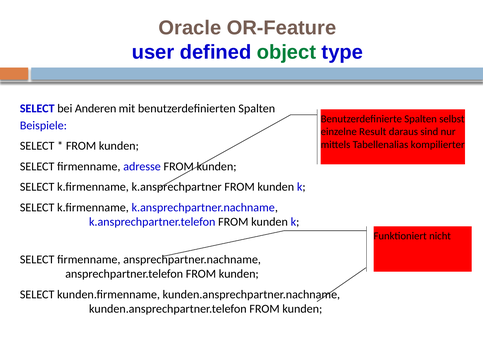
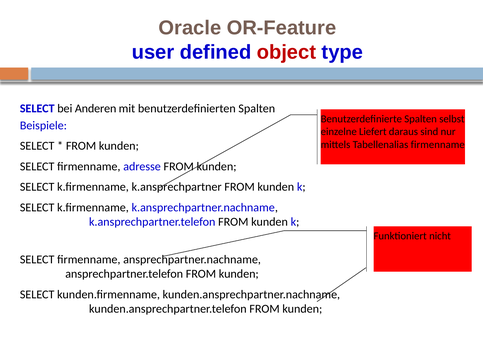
object colour: green -> red
Result: Result -> Liefert
Tabellenalias kompilierter: kompilierter -> firmenname
